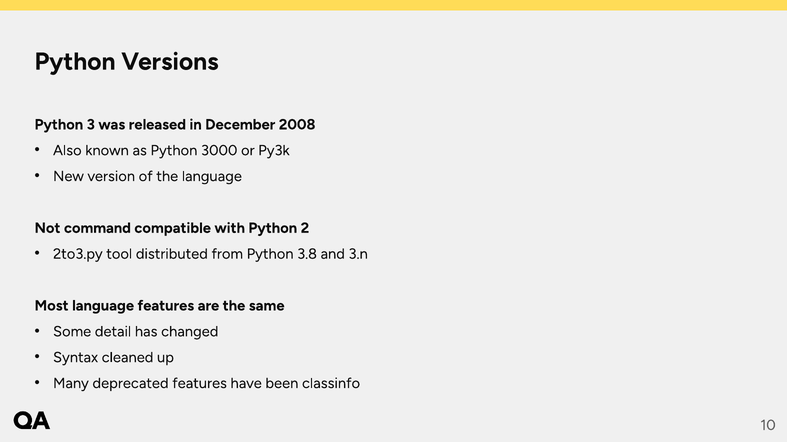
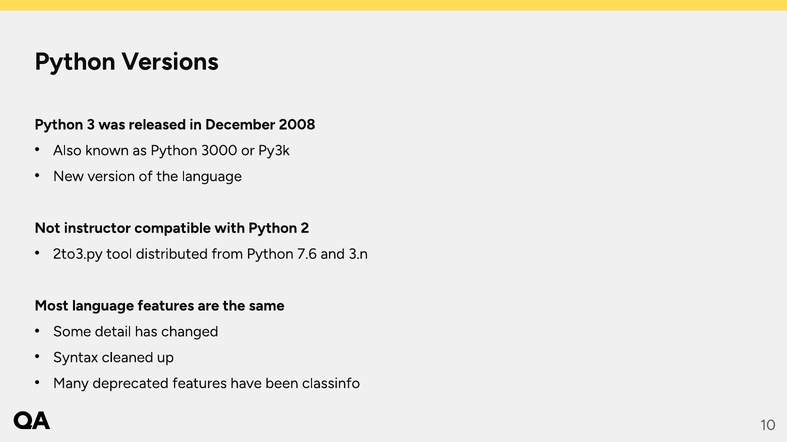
command: command -> instructor
3.8: 3.8 -> 7.6
